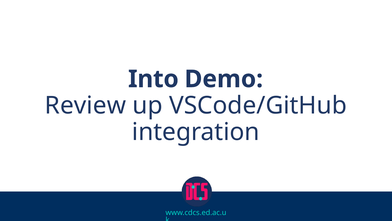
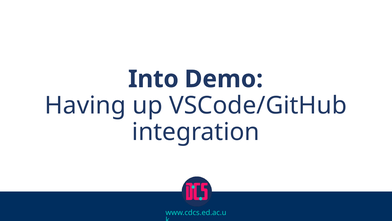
Review: Review -> Having
